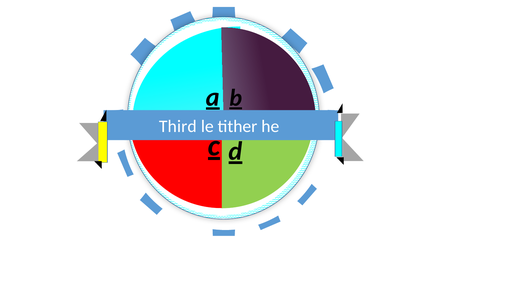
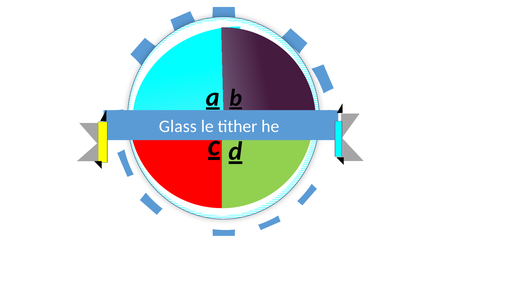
Third: Third -> Glass
